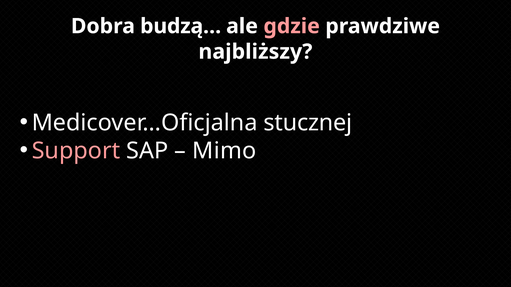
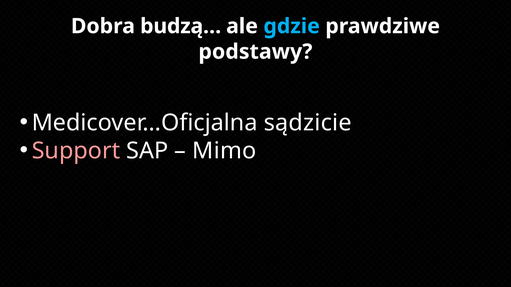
gdzie colour: pink -> light blue
najbliższy: najbliższy -> podstawy
stucznej: stucznej -> sądzicie
